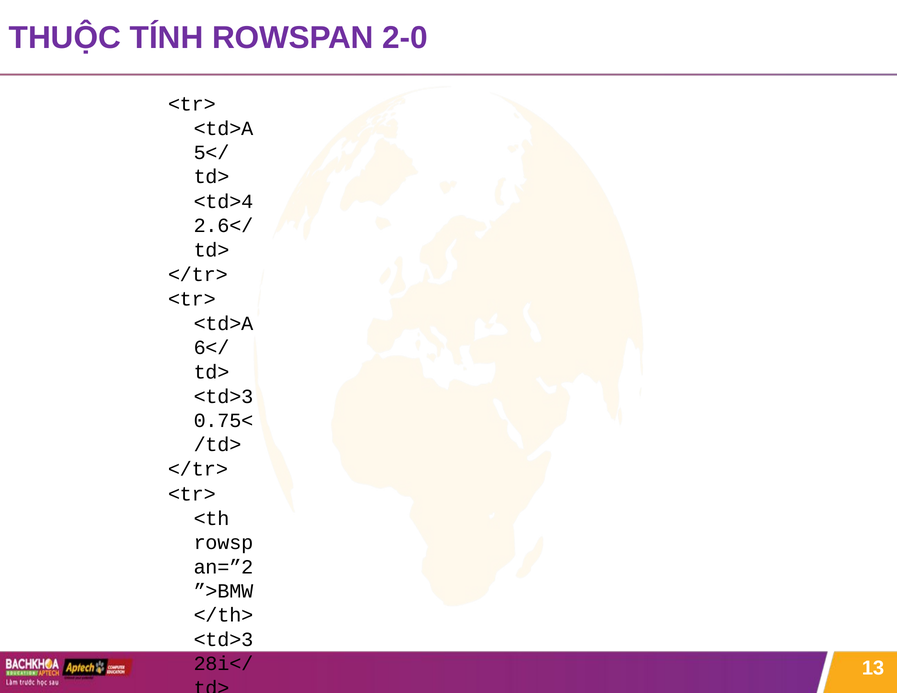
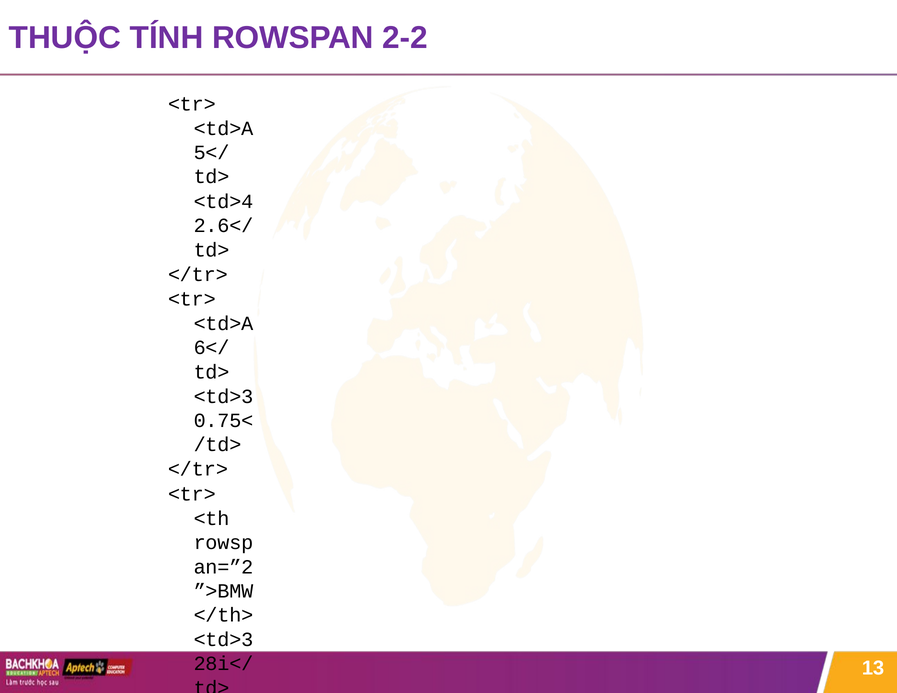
2-0: 2-0 -> 2-2
